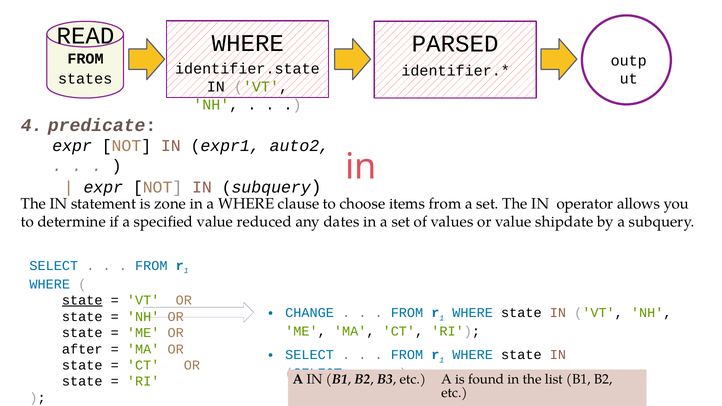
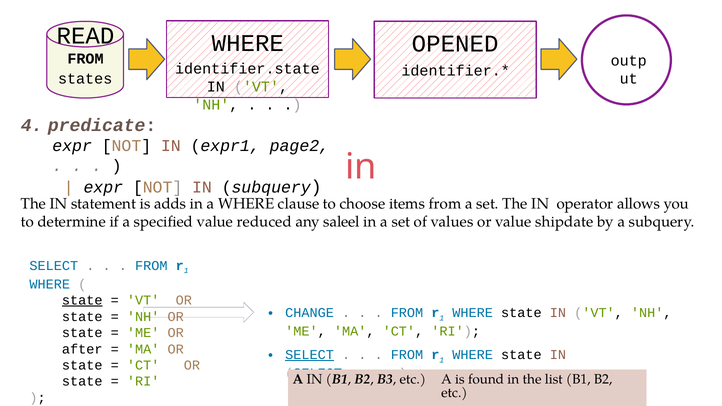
PARSED: PARSED -> OPENED
auto2: auto2 -> page2
zone: zone -> adds
dates: dates -> saleel
SELECT at (310, 355) underline: none -> present
